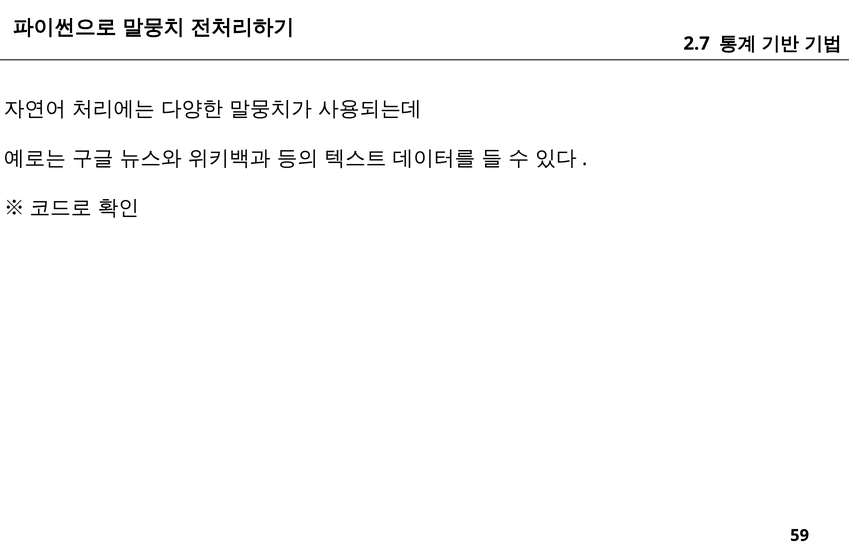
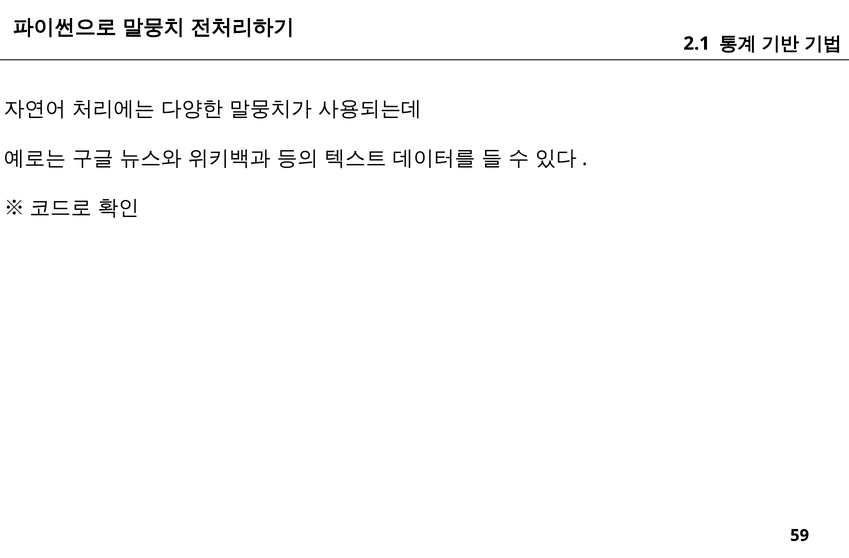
2.7: 2.7 -> 2.1
